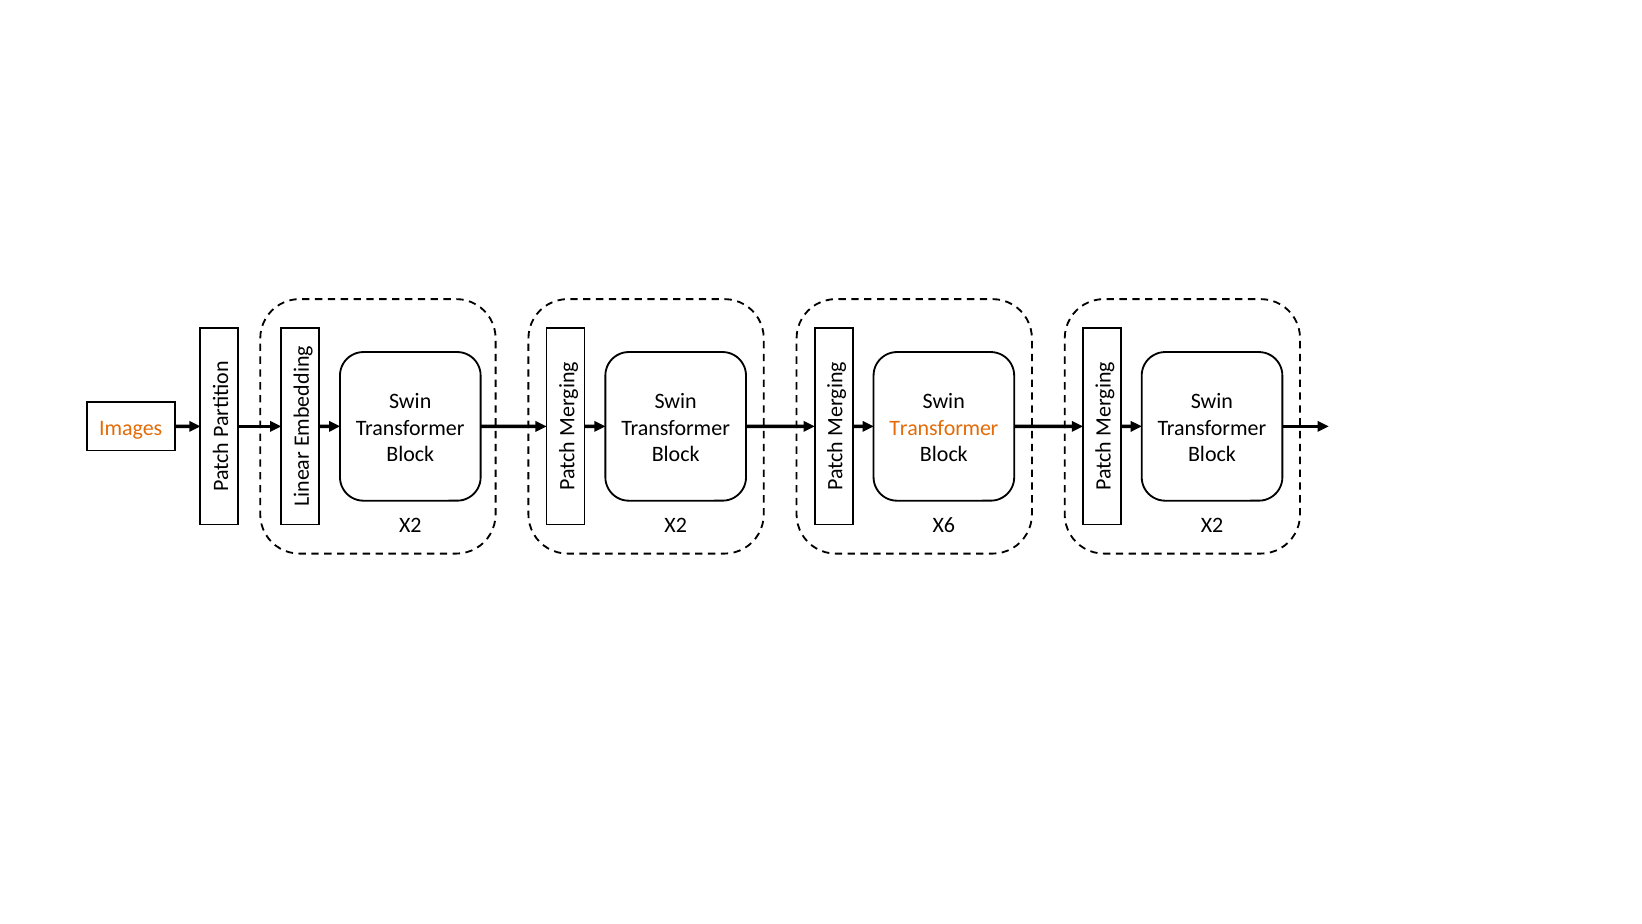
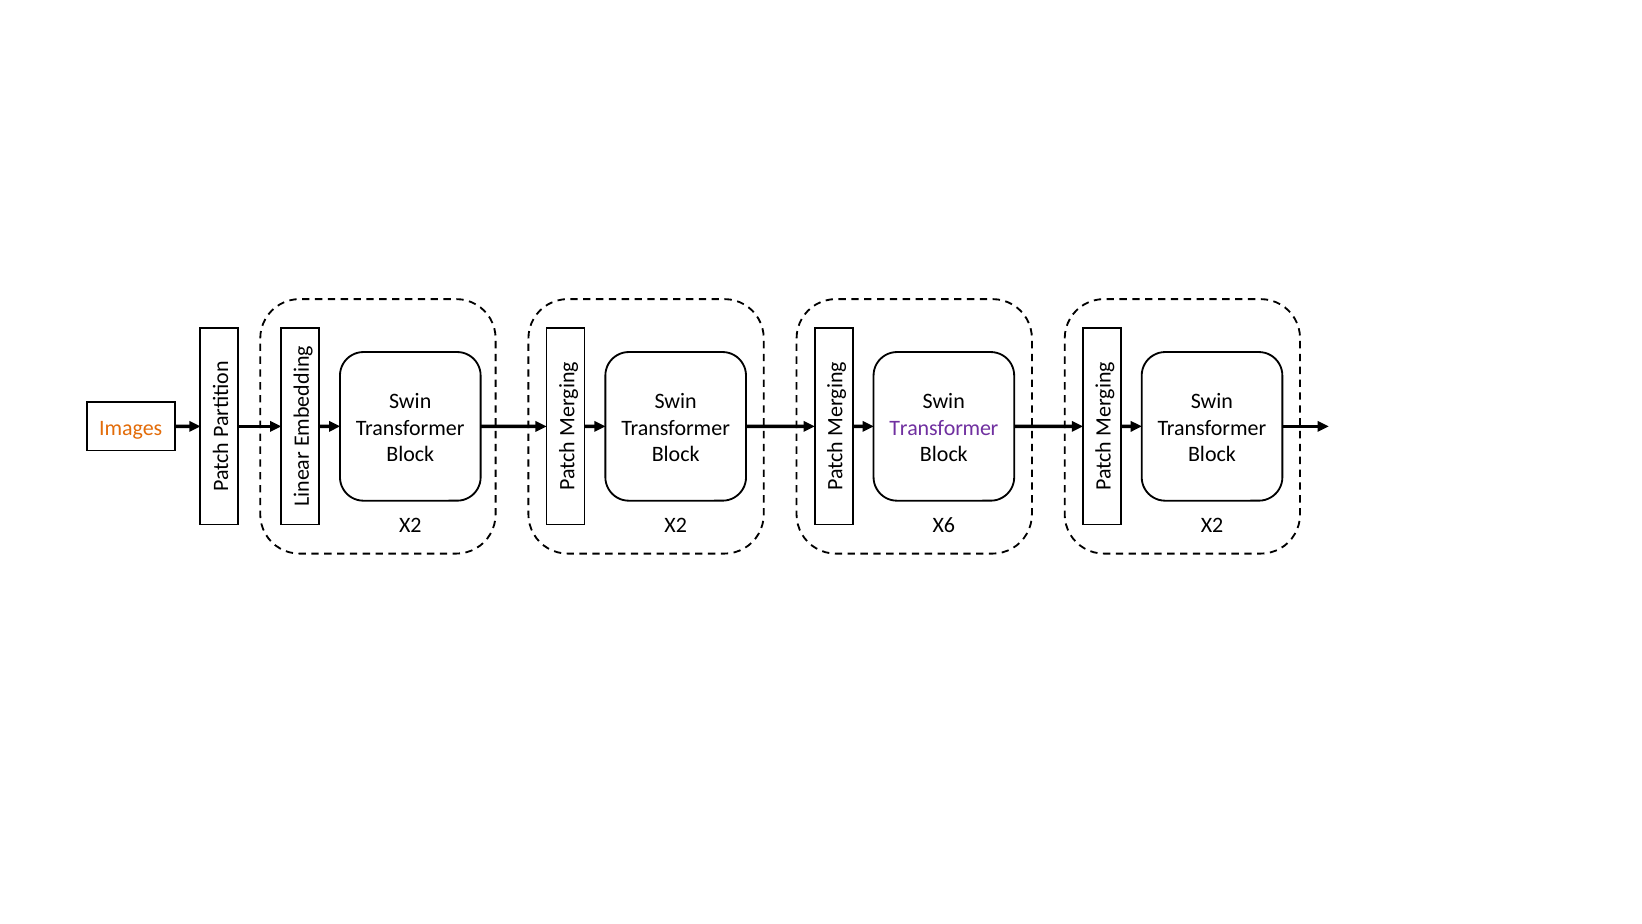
Transformer at (944, 428) colour: orange -> purple
